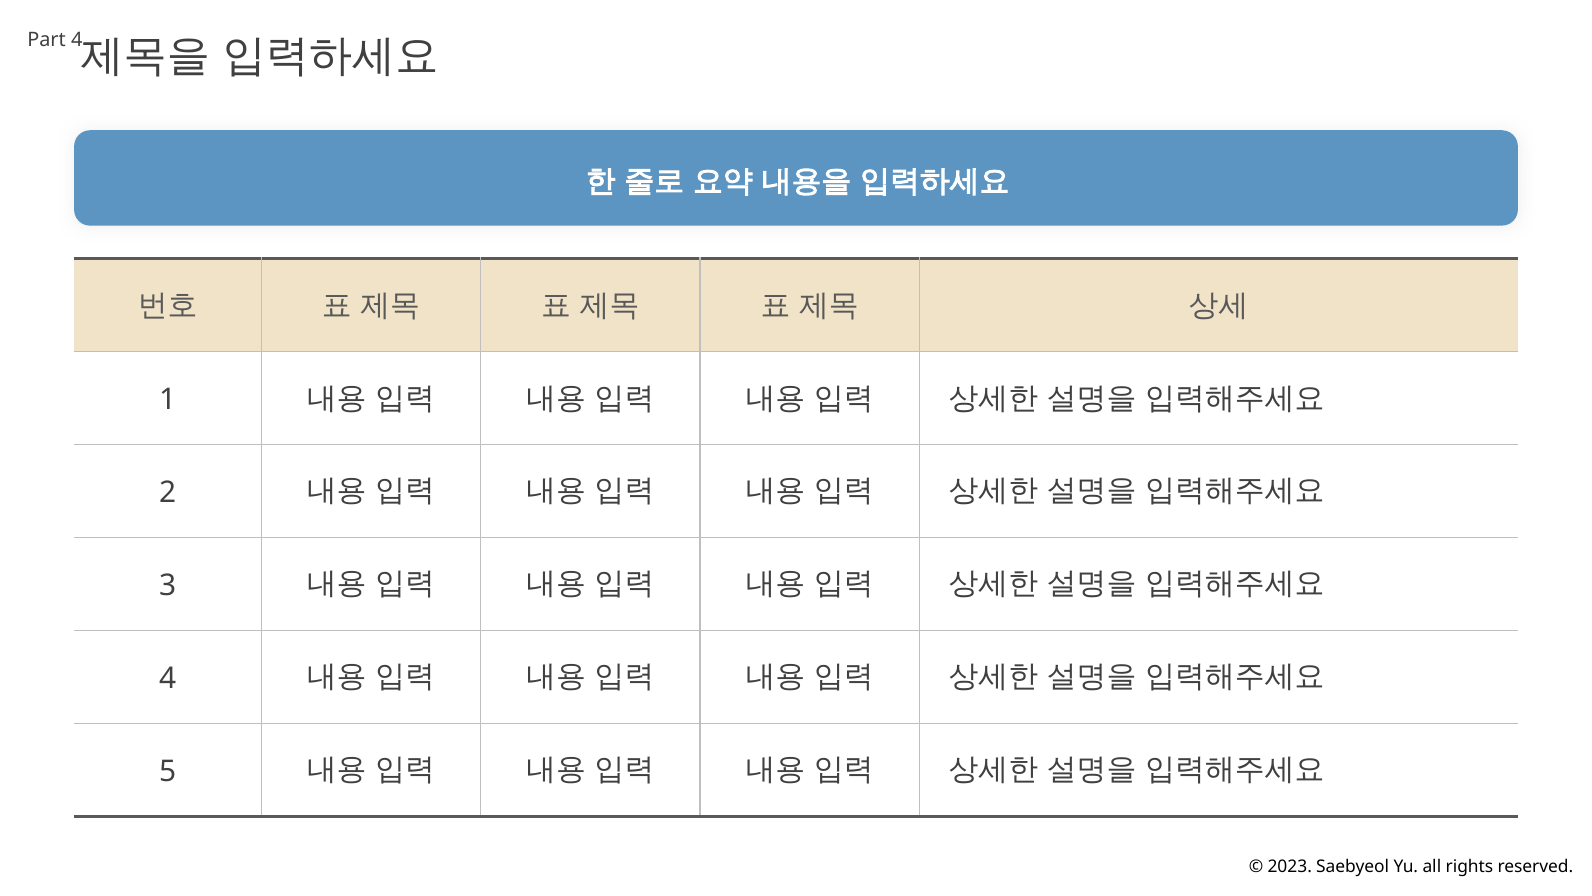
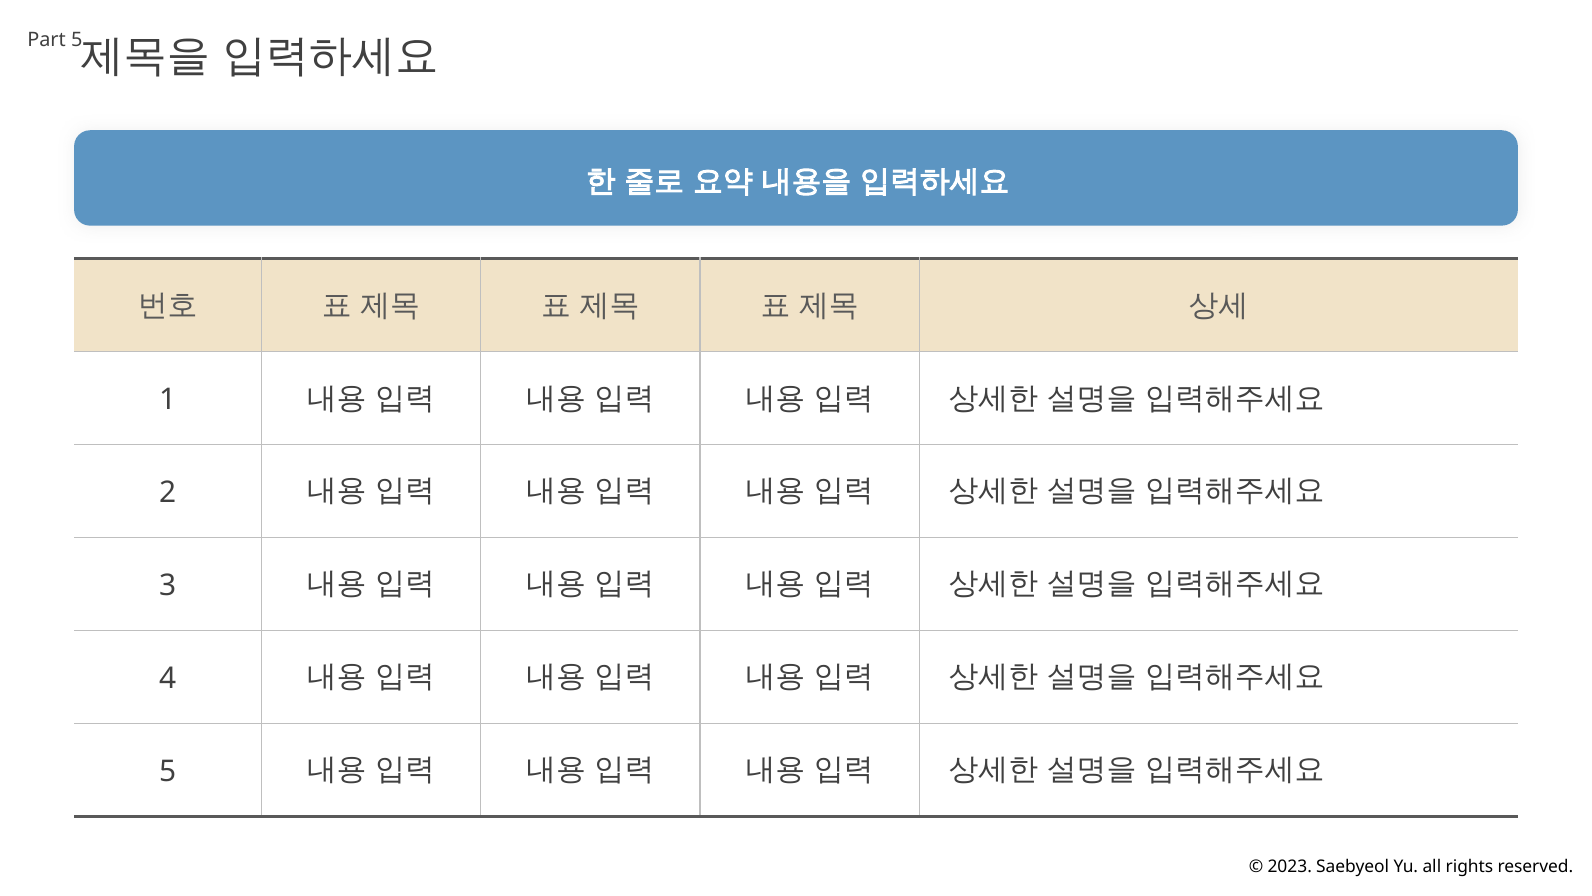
Part 4: 4 -> 5
